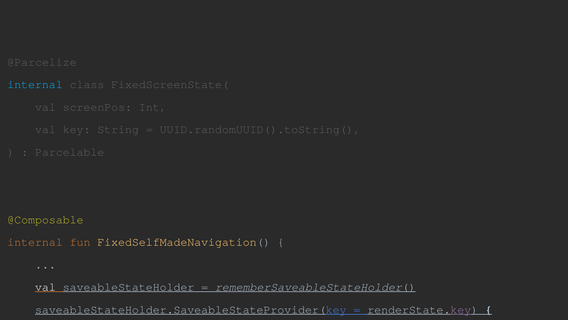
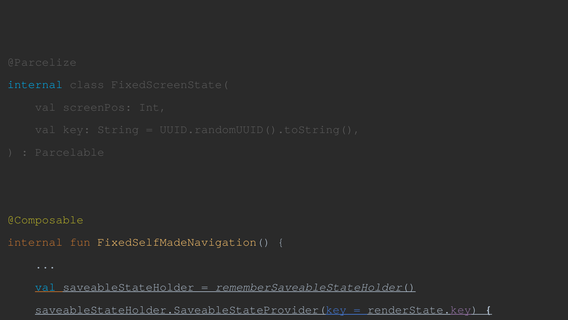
val at (45, 287) colour: white -> light blue
